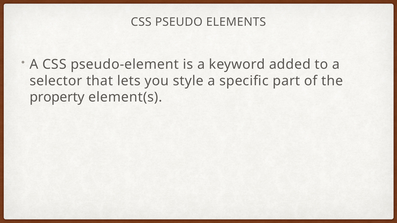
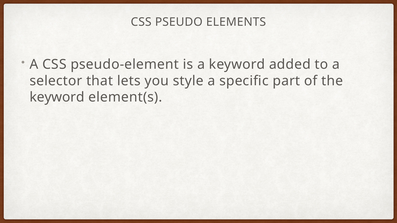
property at (57, 97): property -> keyword
